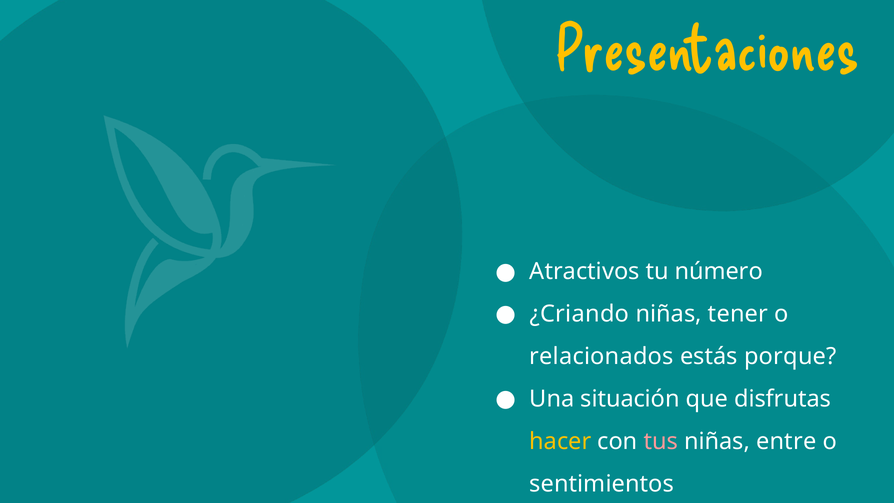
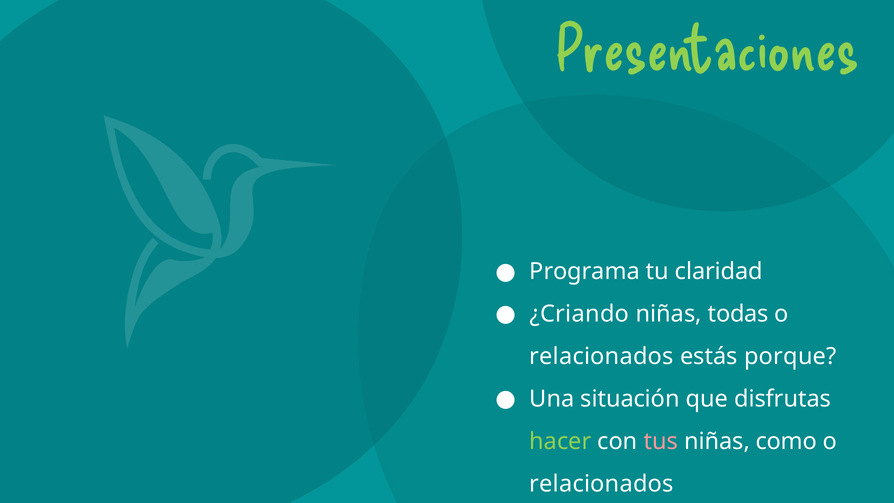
Presentaciones colour: yellow -> light green
Atractivos: Atractivos -> Programa
número: número -> claridad
tener: tener -> todas
hacer colour: yellow -> light green
entre: entre -> como
sentimientos at (602, 484): sentimientos -> relacionados
